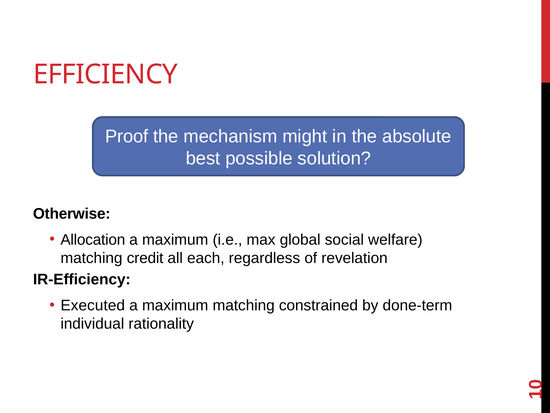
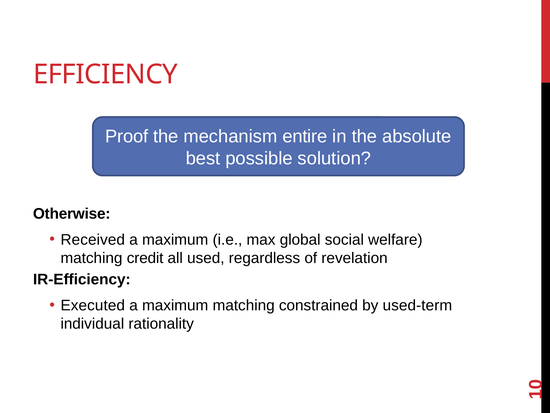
might: might -> entire
Allocation: Allocation -> Received
each: each -> used
done-term: done-term -> used-term
